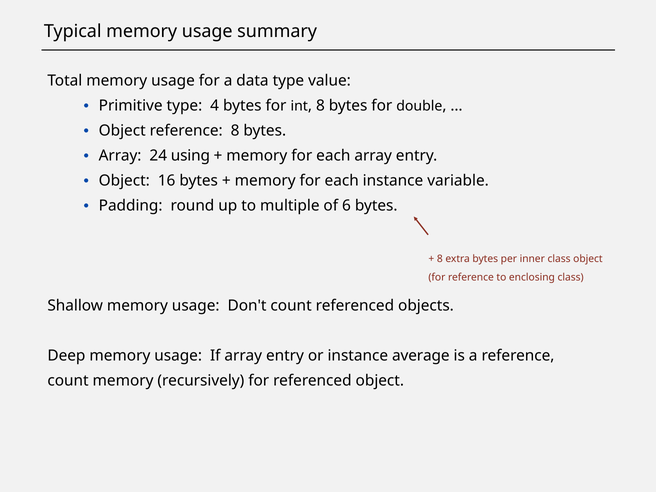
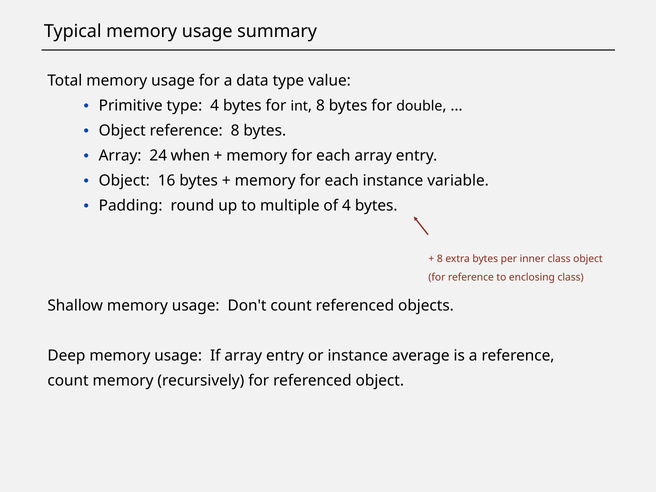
using: using -> when
of 6: 6 -> 4
